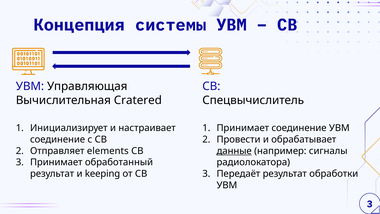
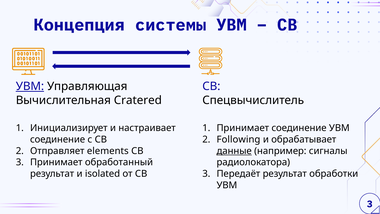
УВМ at (30, 86) underline: none -> present
Провести: Провести -> Following
keeping: keeping -> isolated
